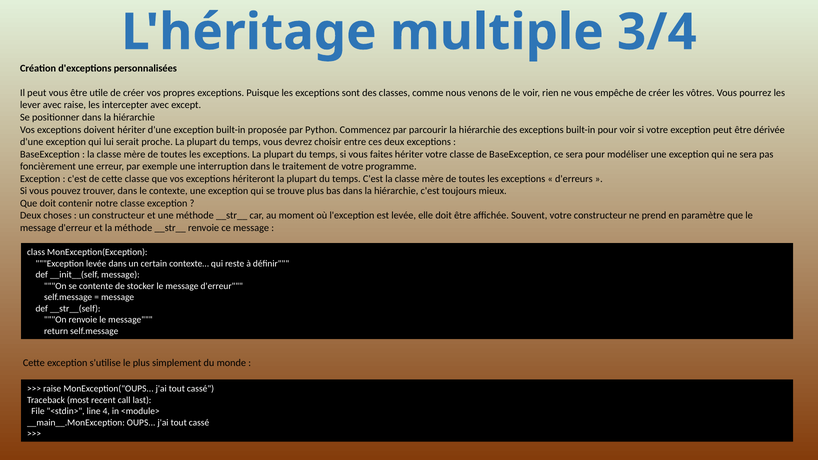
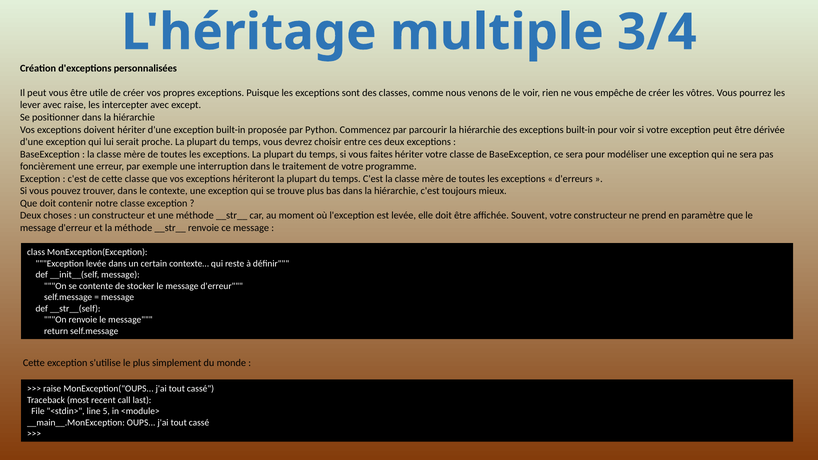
4: 4 -> 5
